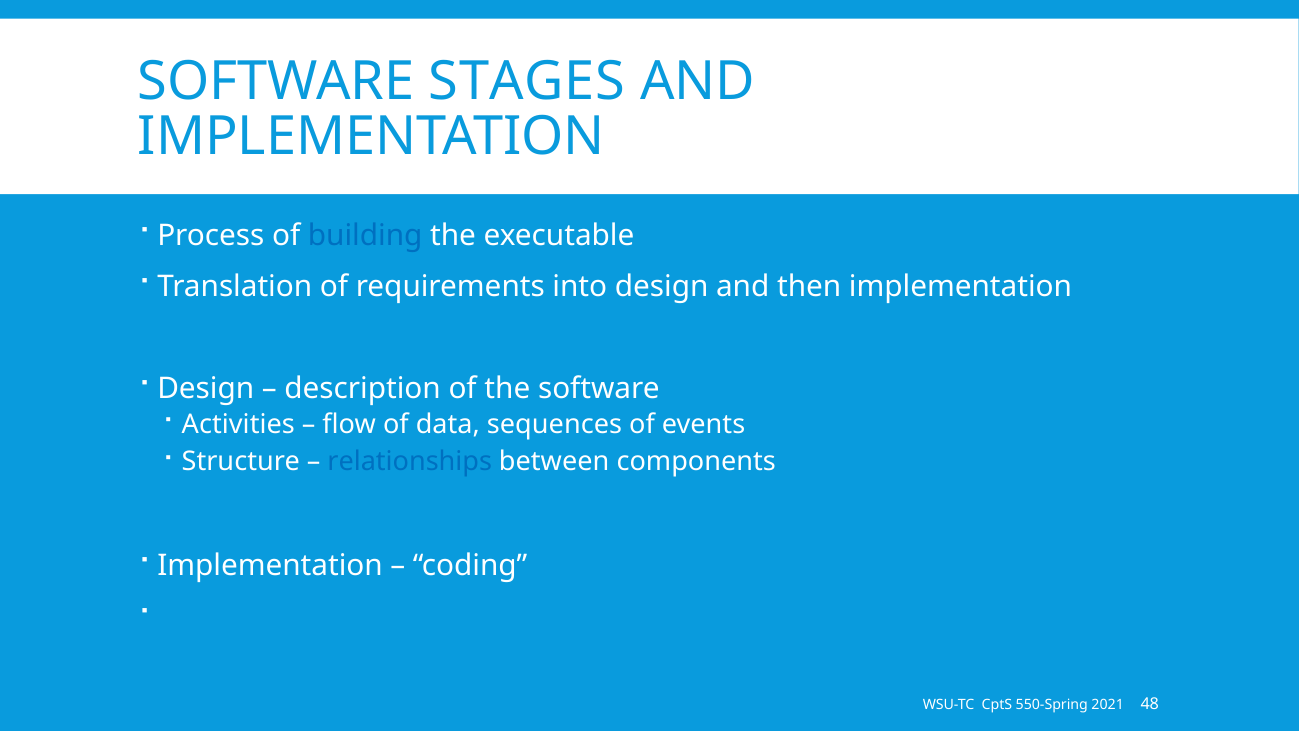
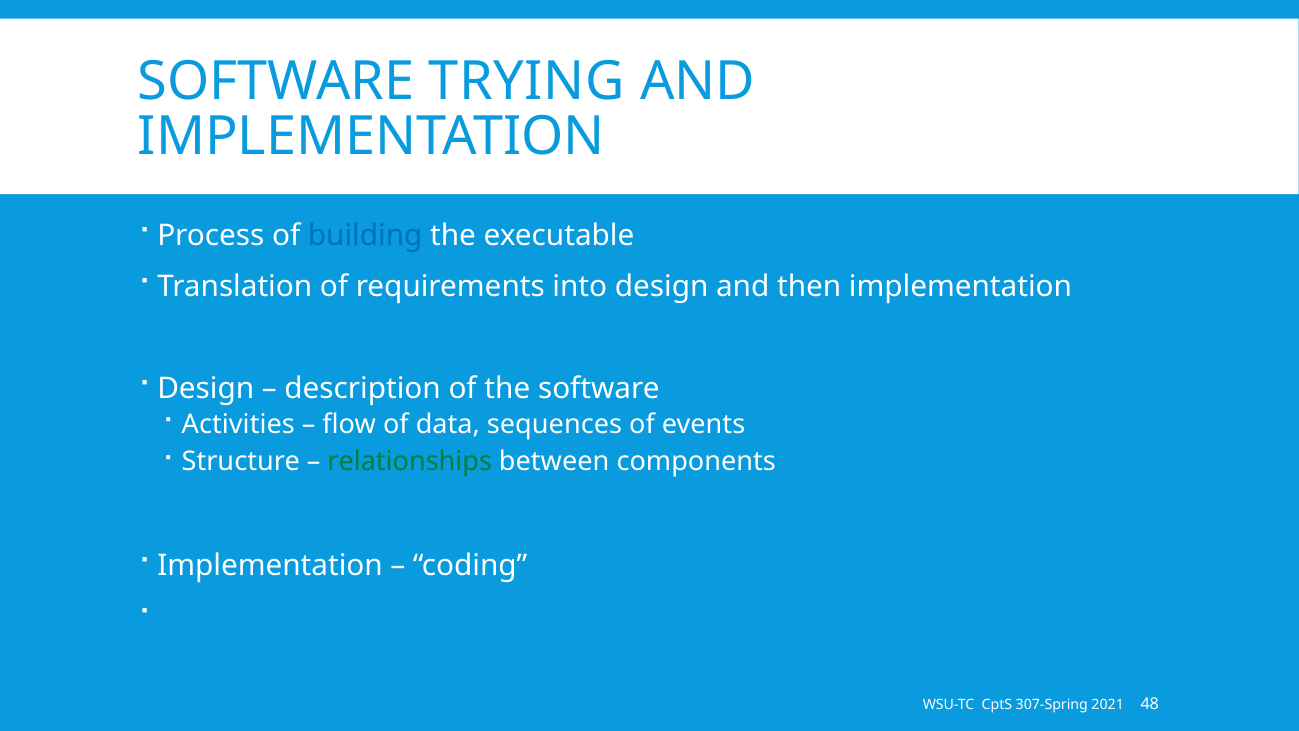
STAGES: STAGES -> TRYING
relationships colour: blue -> green
550-Spring: 550-Spring -> 307-Spring
